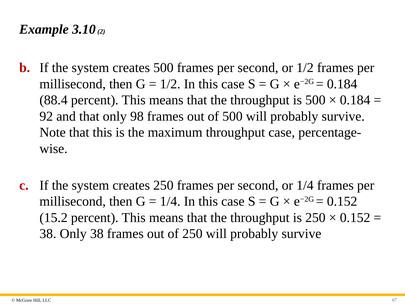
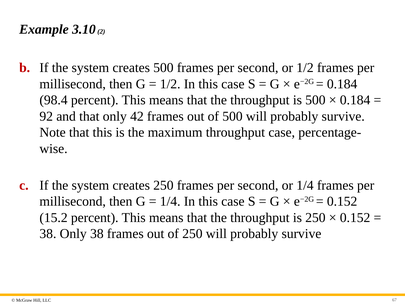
88.4: 88.4 -> 98.4
98: 98 -> 42
